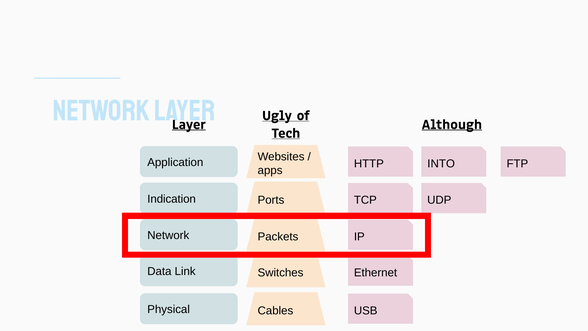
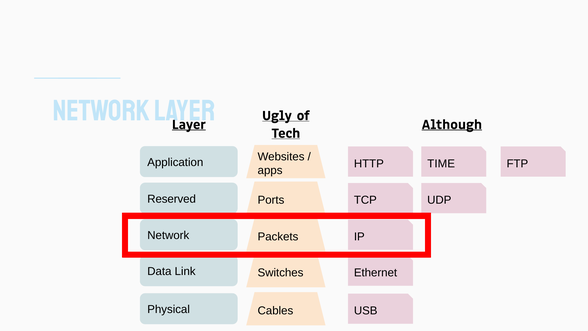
INTO: INTO -> TIME
Indication: Indication -> Reserved
